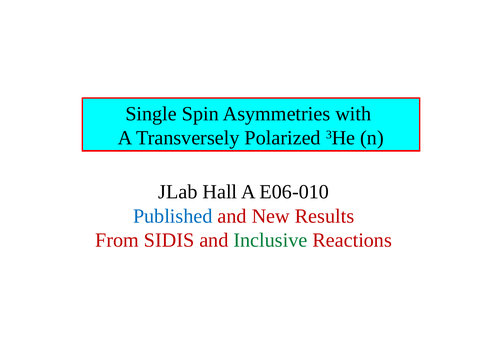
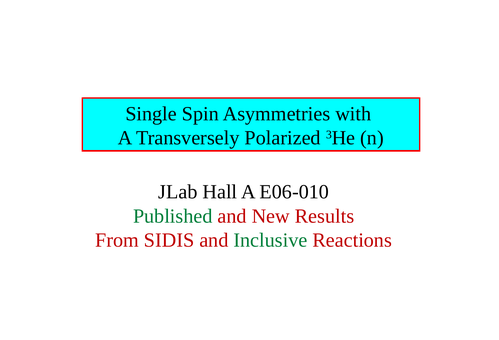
Published colour: blue -> green
